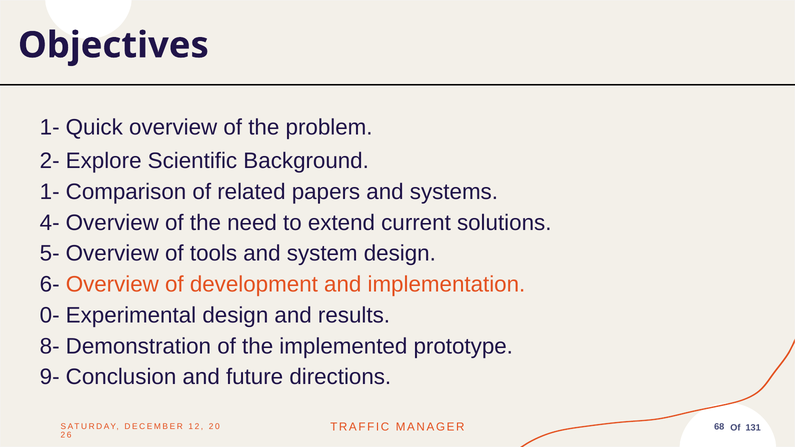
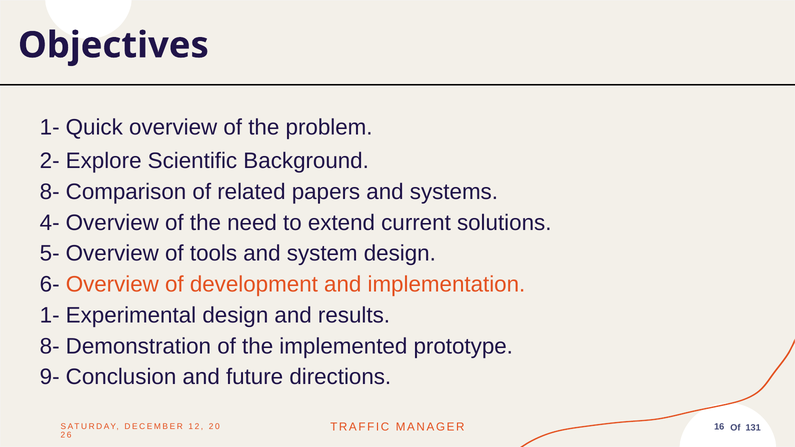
1- at (50, 192): 1- -> 8-
0- at (50, 315): 0- -> 1-
68: 68 -> 16
